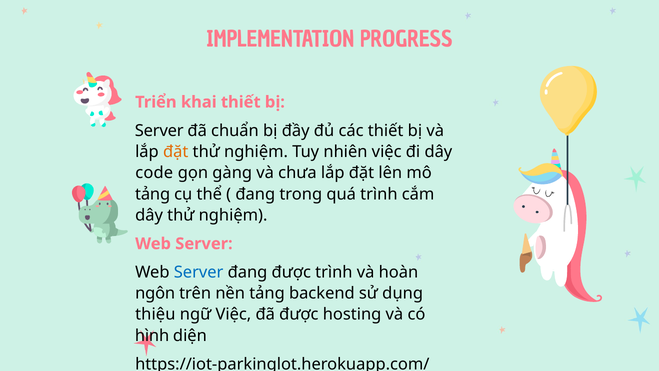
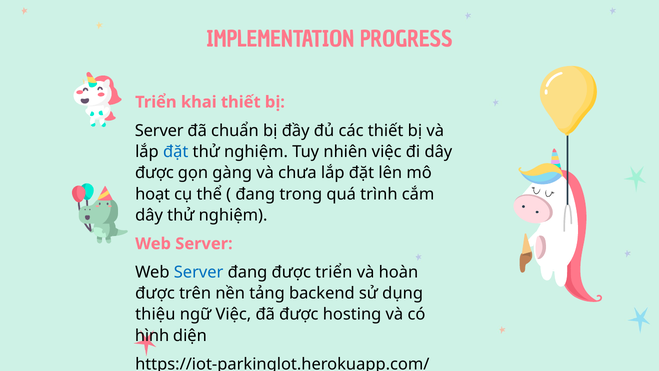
đặt at (176, 152) colour: orange -> blue
code at (154, 173): code -> được
tảng at (153, 194): tảng -> hoạt
được trình: trình -> triển
ngôn at (155, 293): ngôn -> được
